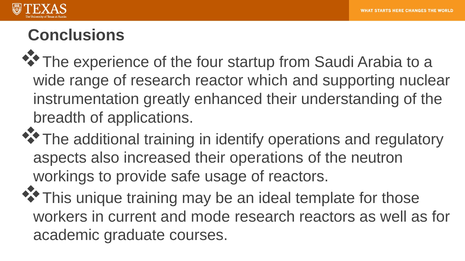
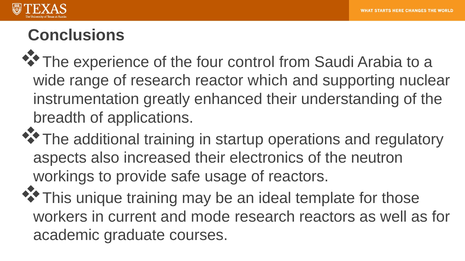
startup: startup -> control
identify: identify -> startup
their operations: operations -> electronics
